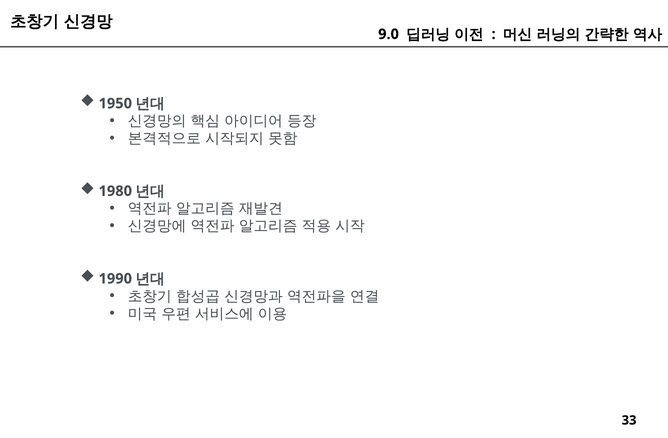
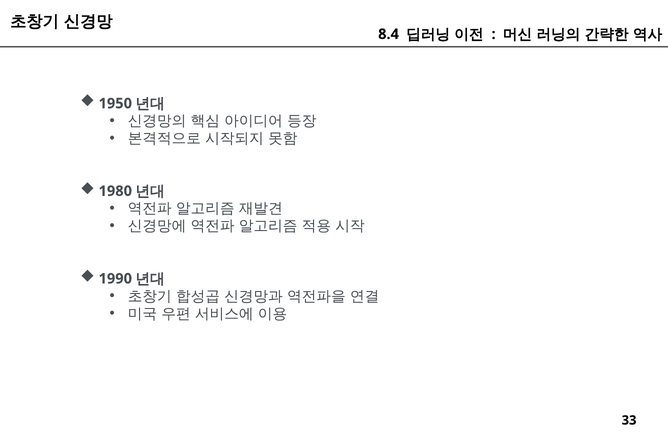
9.0: 9.0 -> 8.4
